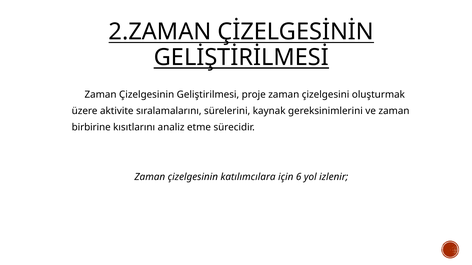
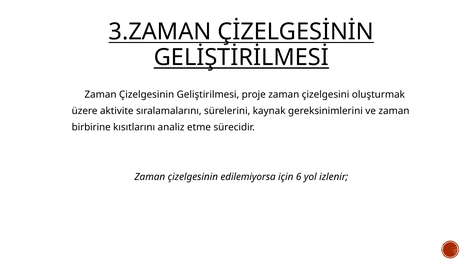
2.ZAMAN: 2.ZAMAN -> 3.ZAMAN
katılımcılara: katılımcılara -> edilemiyorsa
